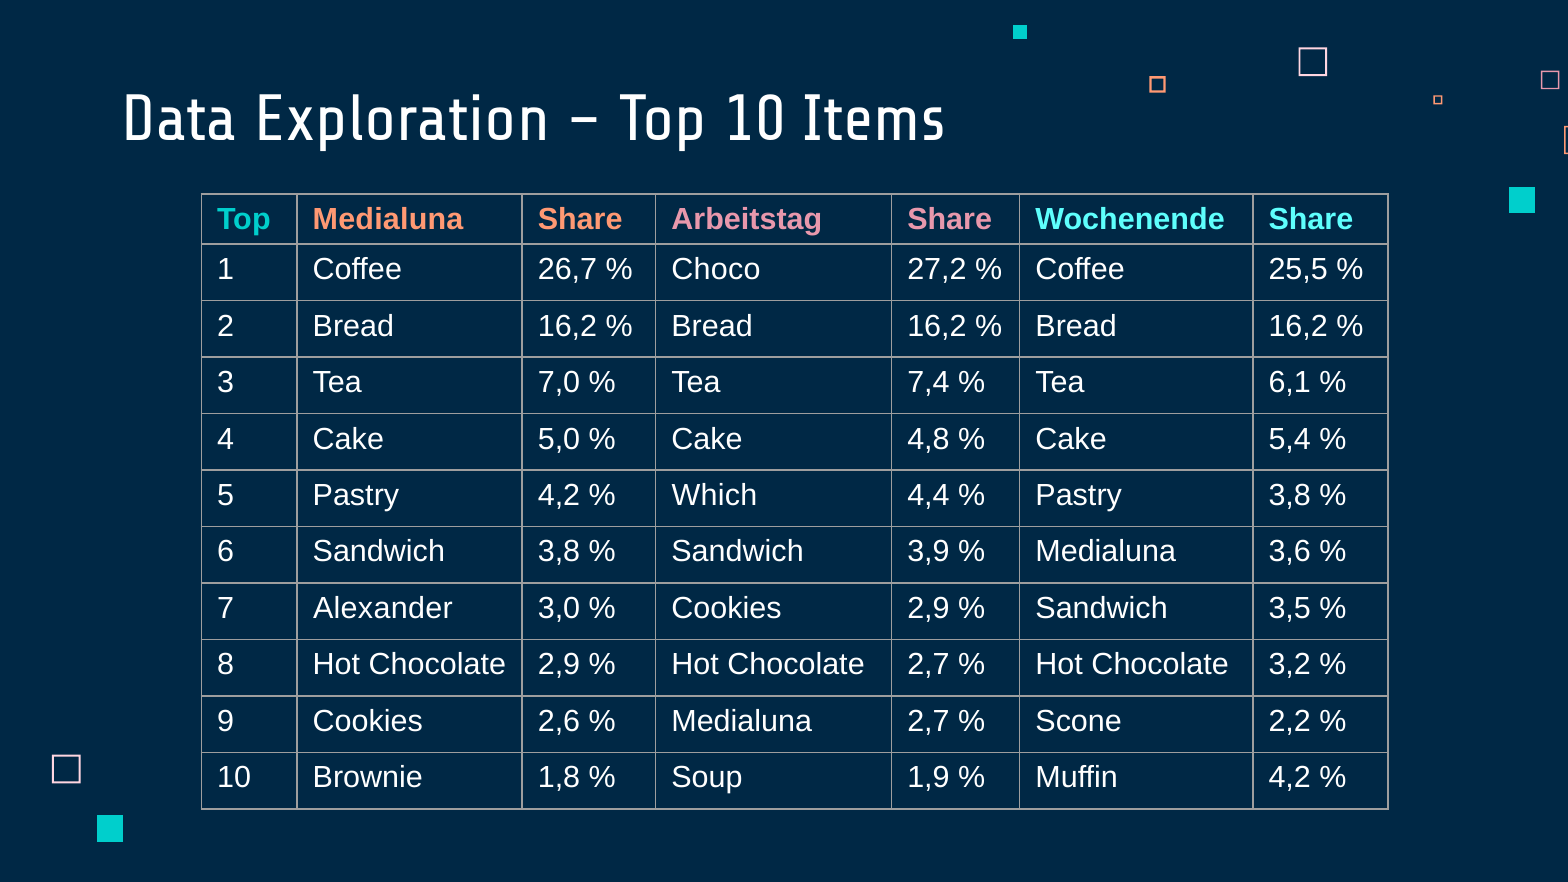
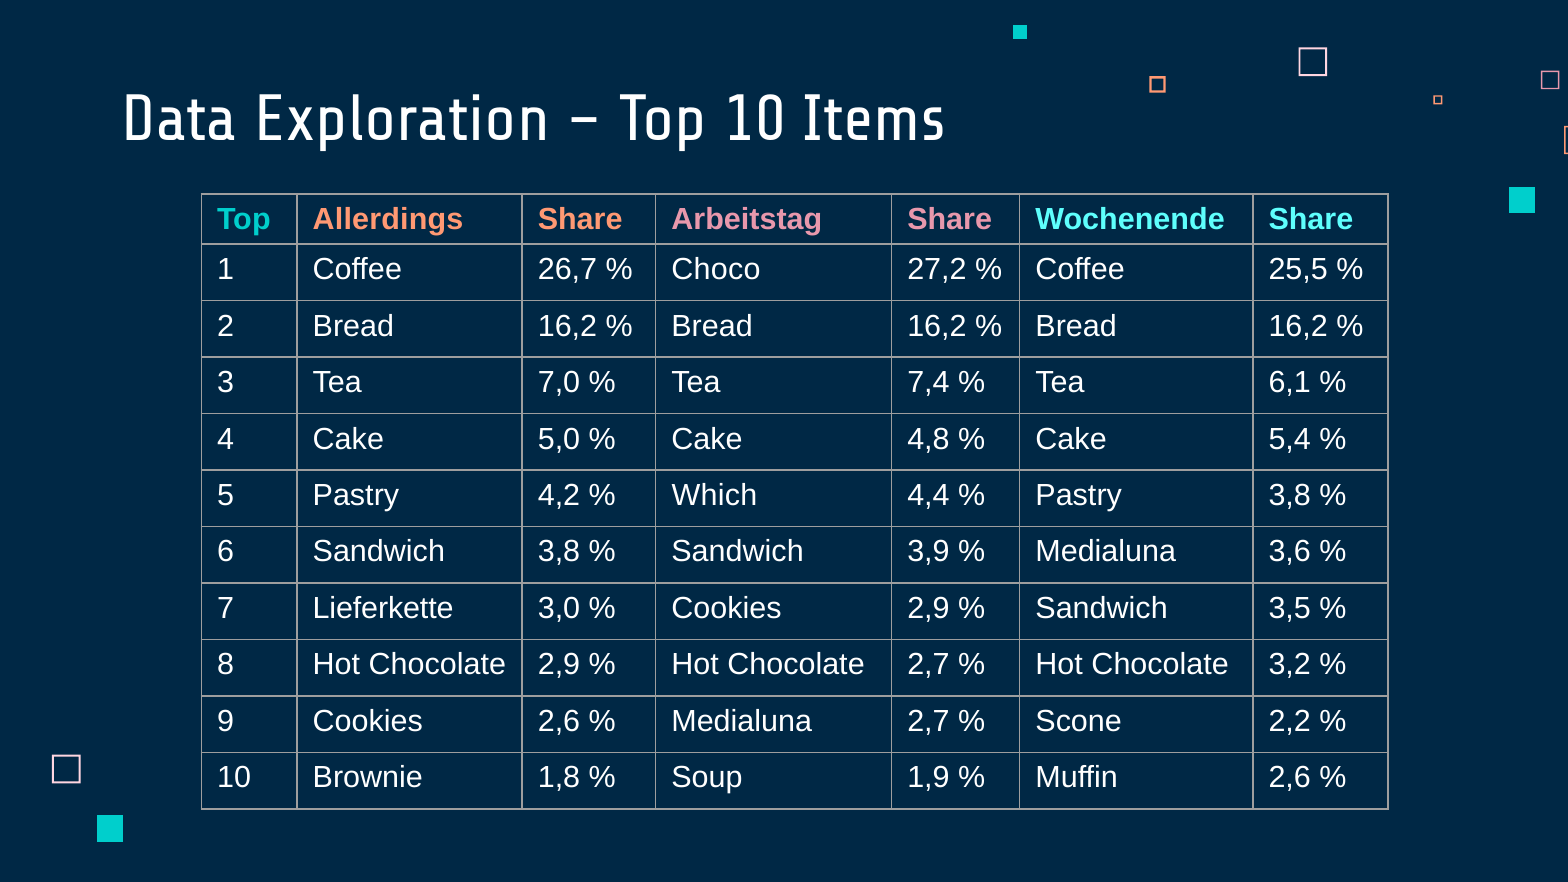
Top Medialuna: Medialuna -> Allerdings
Alexander: Alexander -> Lieferkette
Muffin 4,2: 4,2 -> 2,6
